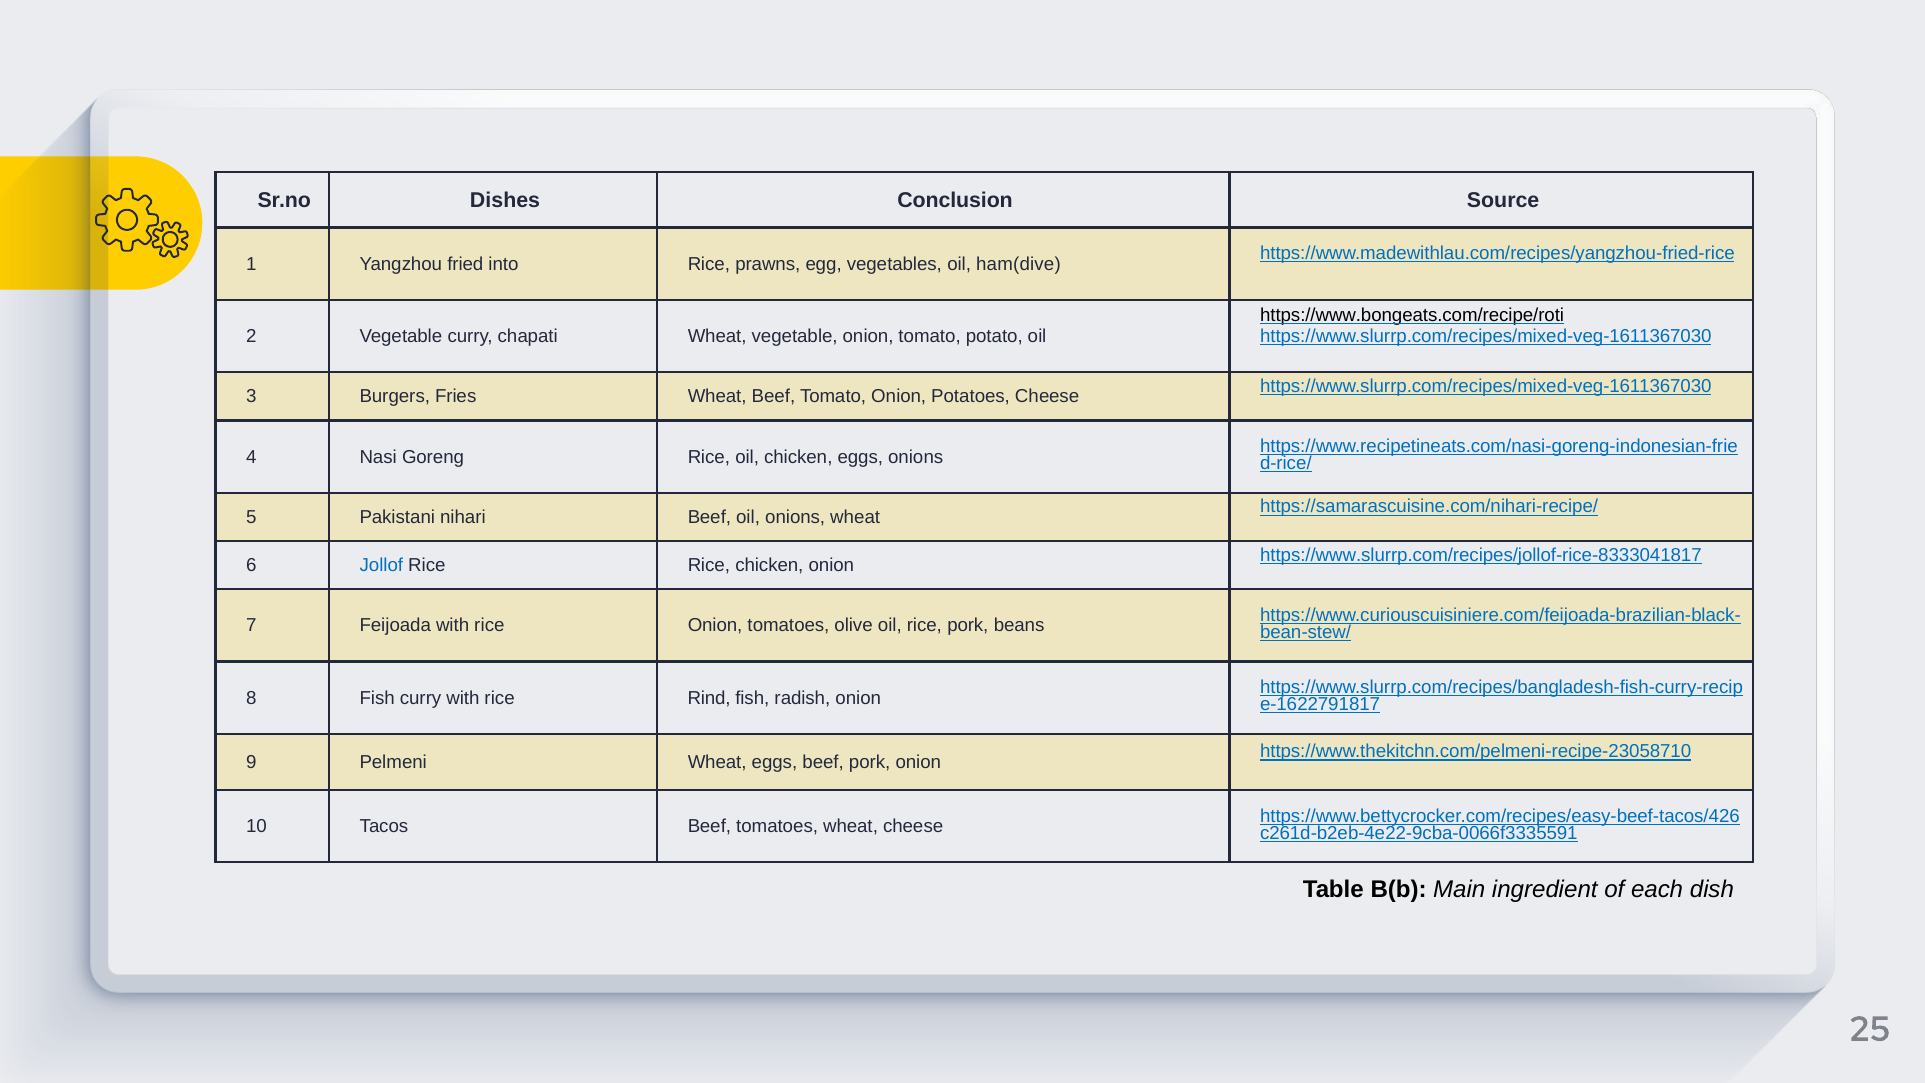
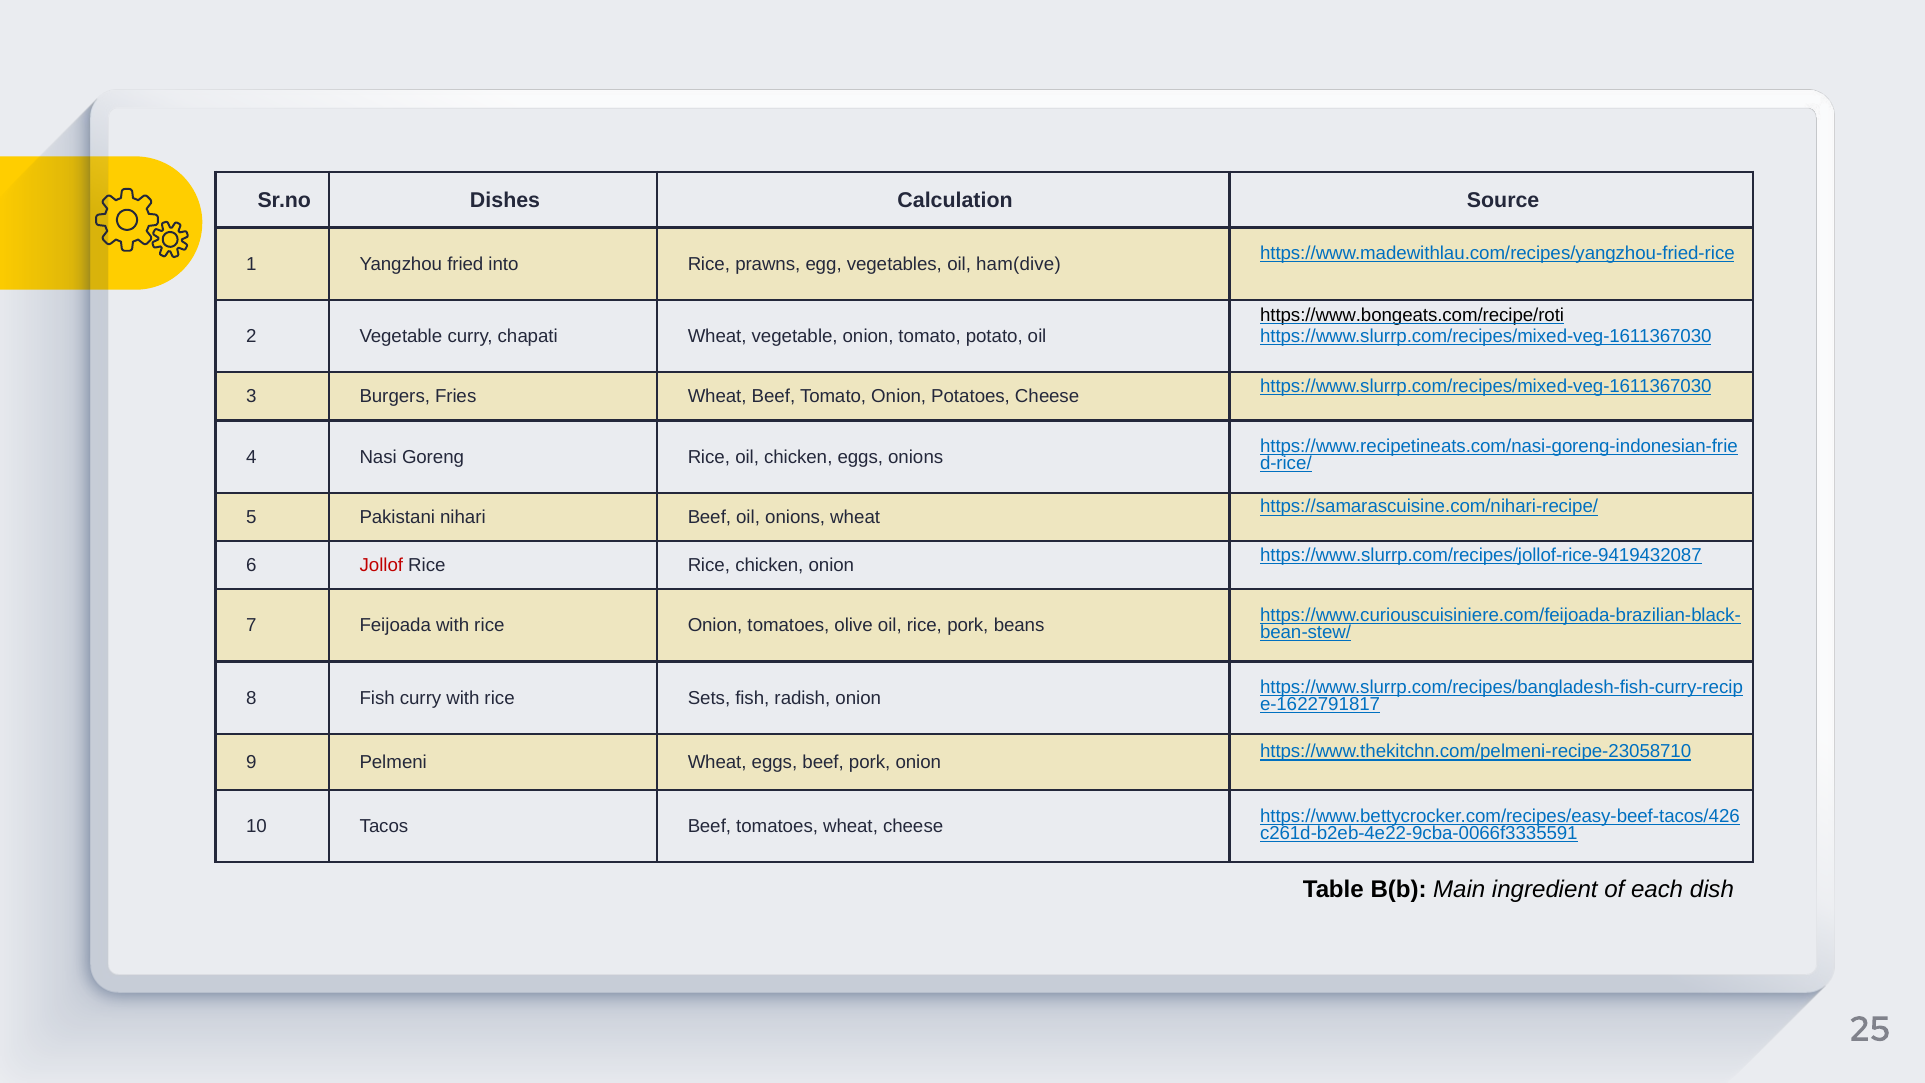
Conclusion: Conclusion -> Calculation
https://www.slurrp.com/recipes/jollof-rice-8333041817: https://www.slurrp.com/recipes/jollof-rice-8333041817 -> https://www.slurrp.com/recipes/jollof-rice-9419432087
Jollof colour: blue -> red
Rind: Rind -> Sets
